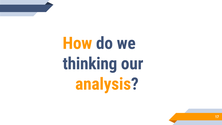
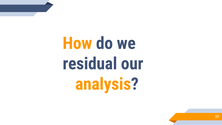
thinking: thinking -> residual
